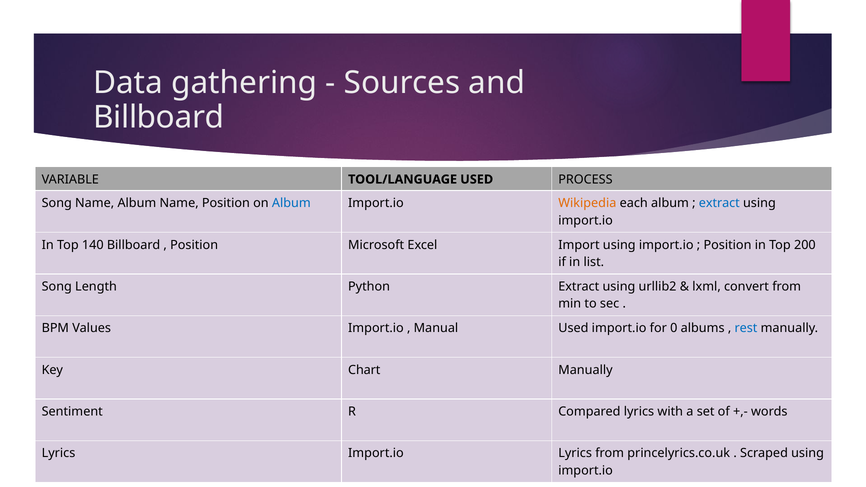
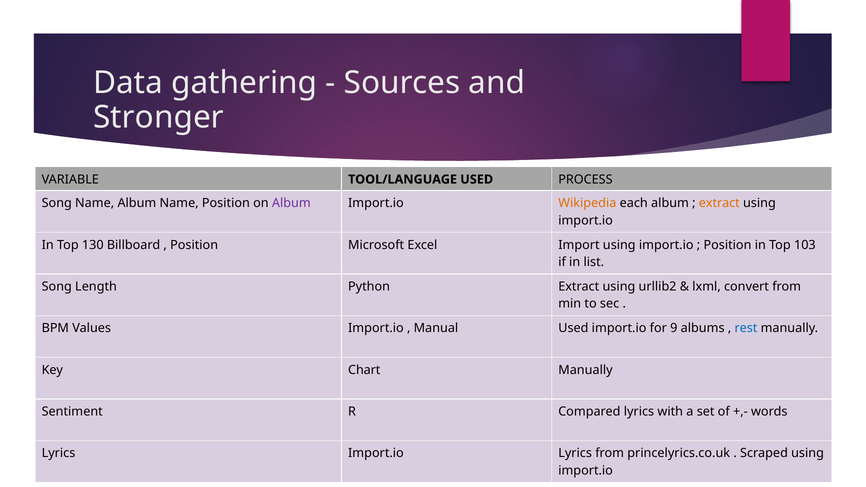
Billboard at (159, 117): Billboard -> Stronger
Album at (291, 203) colour: blue -> purple
extract at (719, 203) colour: blue -> orange
140: 140 -> 130
200: 200 -> 103
0: 0 -> 9
